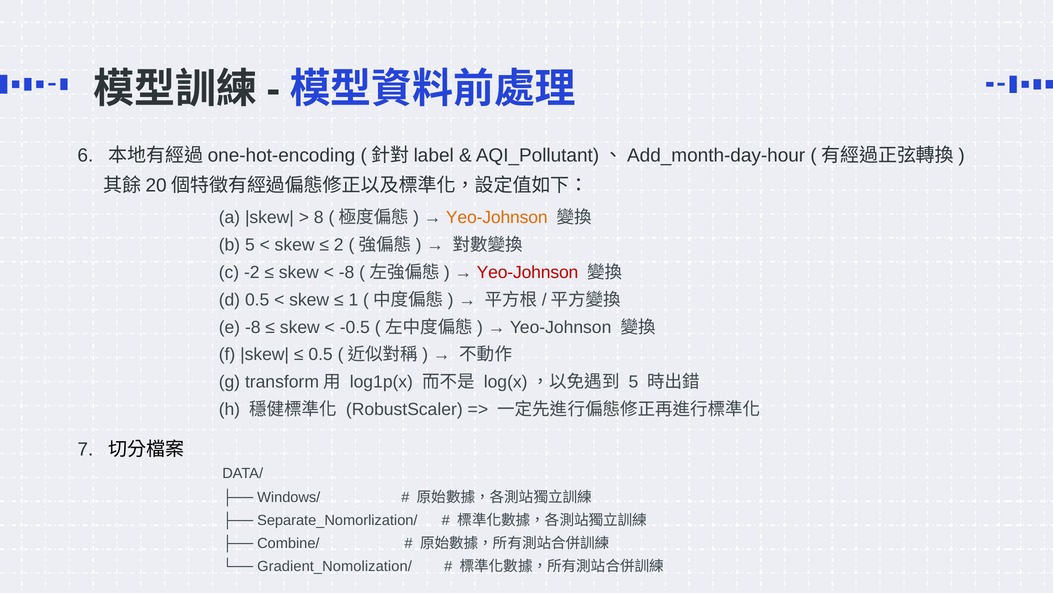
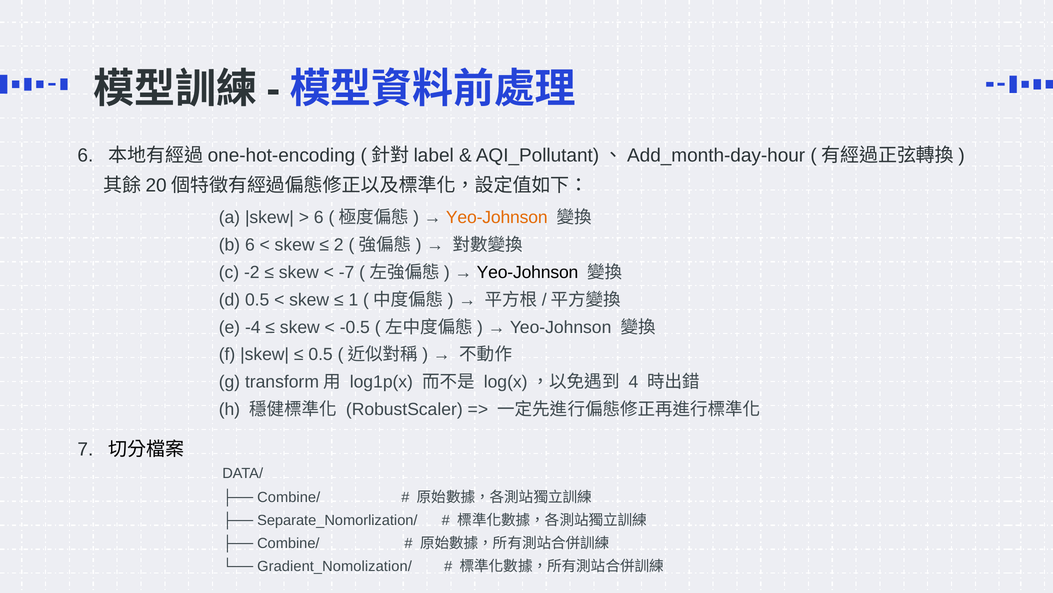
8 at (319, 217): 8 -> 6
b 5: 5 -> 6
-8 at (347, 272): -8 -> -7
Yeo-Johnson at (528, 272) colour: red -> black
e -8: -8 -> -4
5 at (633, 382): 5 -> 4
Windows/ at (289, 497): Windows/ -> Combine/
